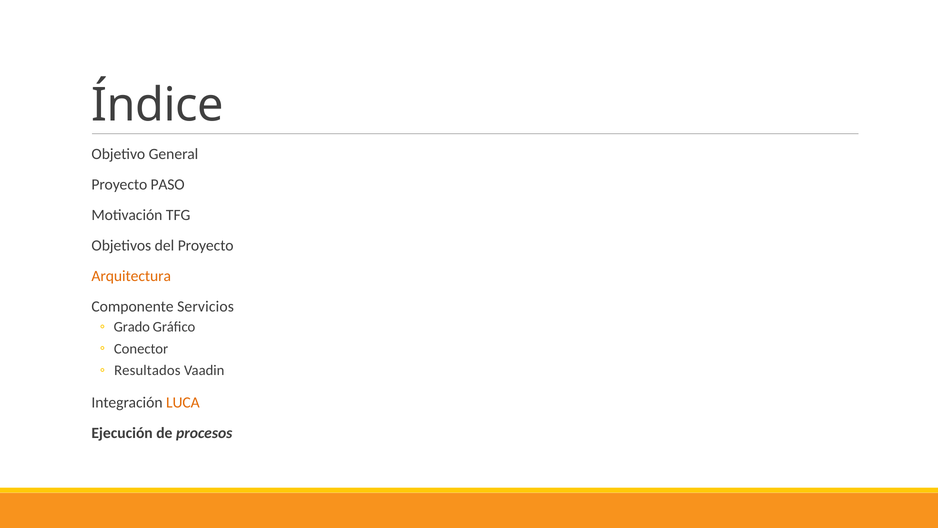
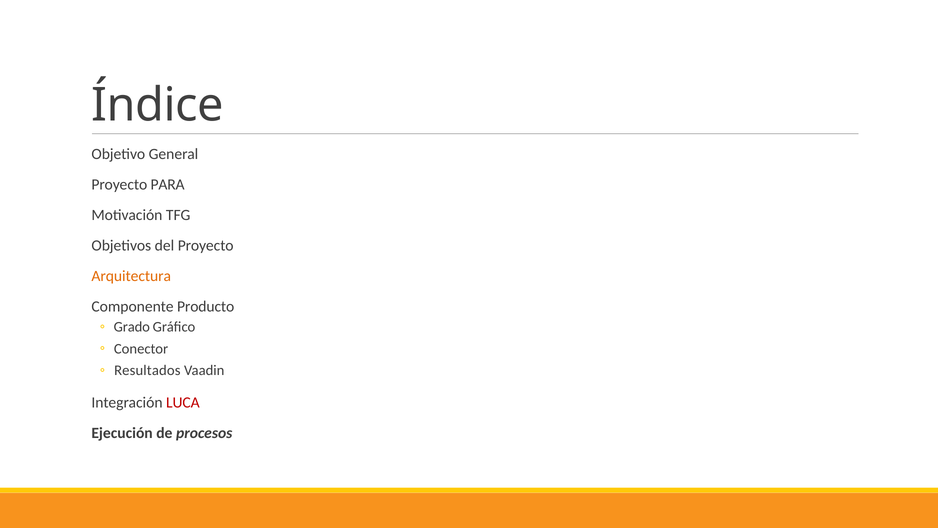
PASO: PASO -> PARA
Servicios: Servicios -> Producto
LUCA colour: orange -> red
